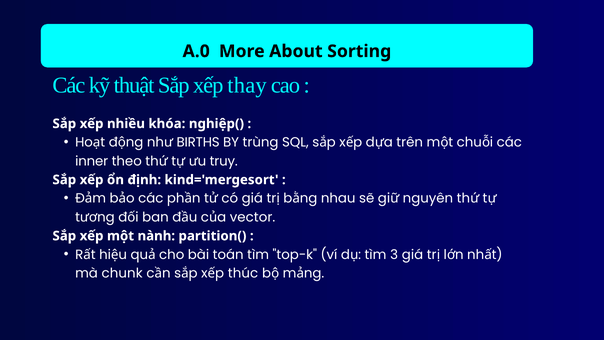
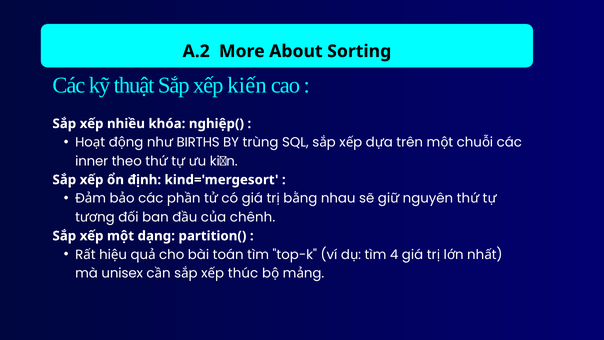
A.0: A.0 -> A.2
xếp thay: thay -> kiến
truy at (224, 161): truy -> kiến
vector: vector -> chênh
nành: nành -> dạng
3: 3 -> 4
chunk: chunk -> unisex
